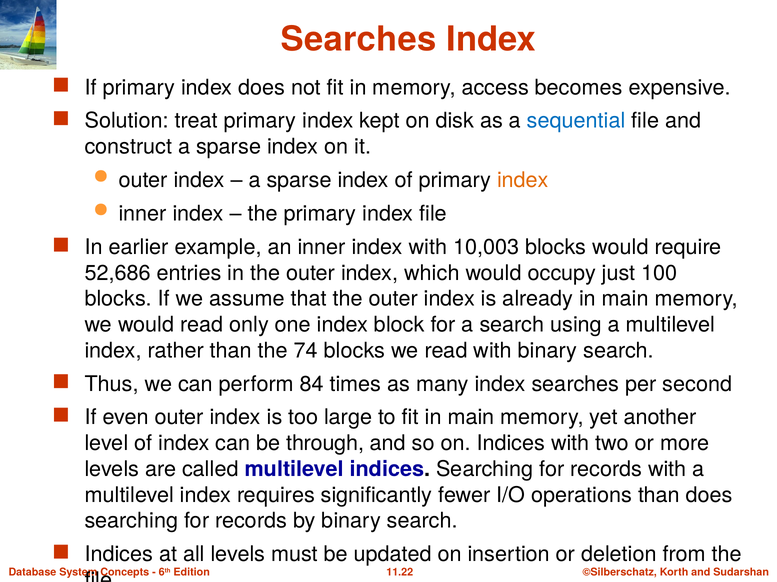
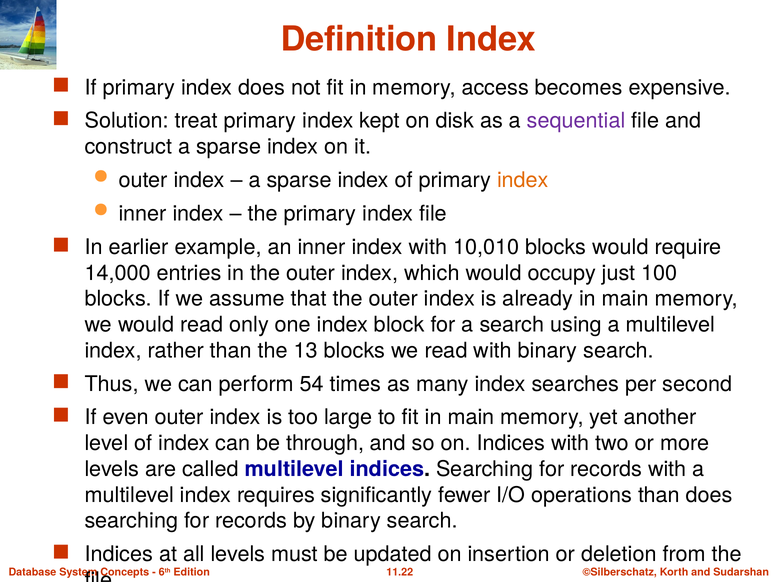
Searches at (359, 40): Searches -> Definition
sequential colour: blue -> purple
10,003: 10,003 -> 10,010
52,686: 52,686 -> 14,000
74: 74 -> 13
84: 84 -> 54
